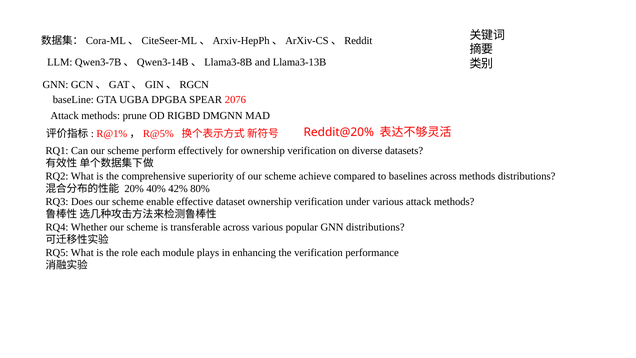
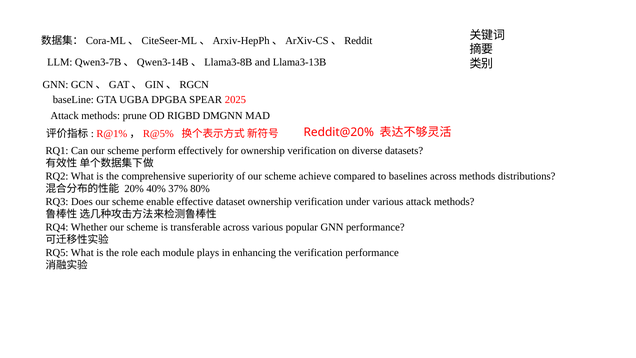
2076: 2076 -> 2025
42%: 42% -> 37%
GNN distributions: distributions -> performance
